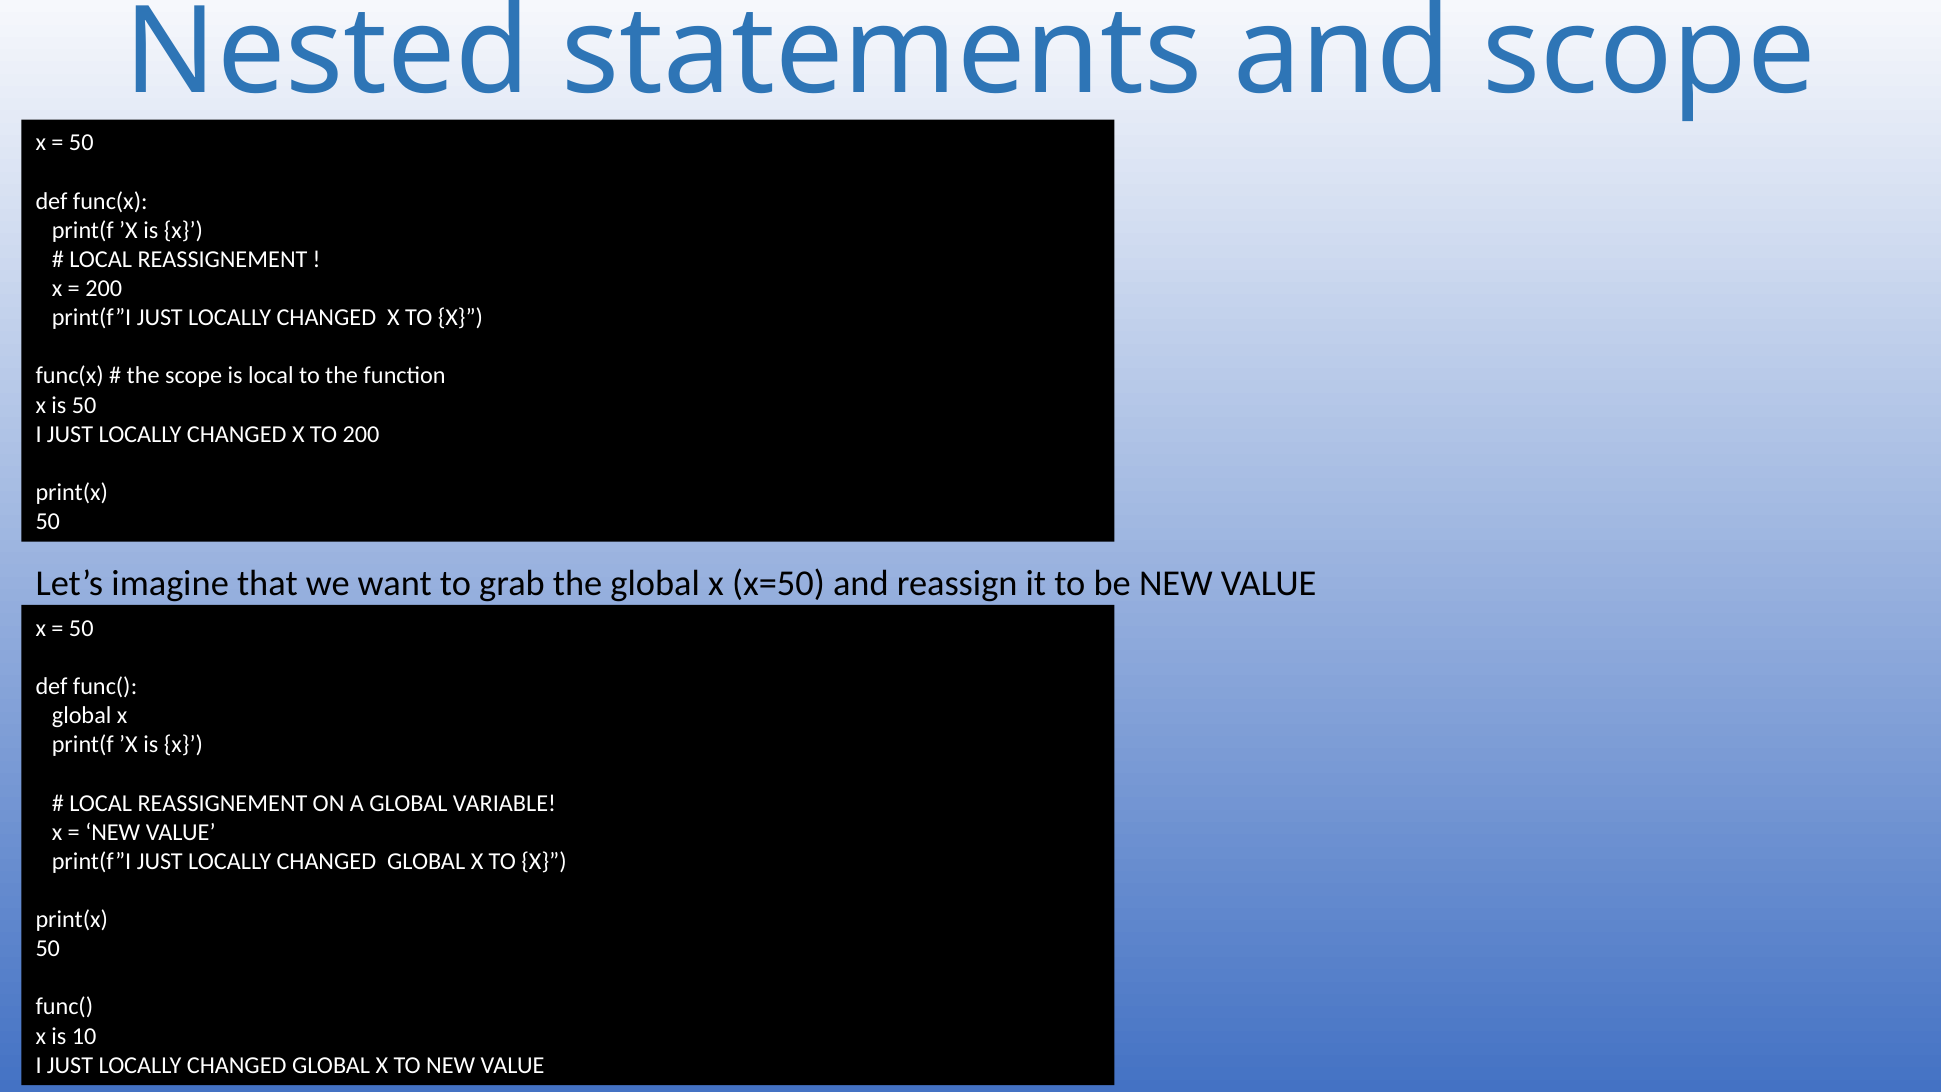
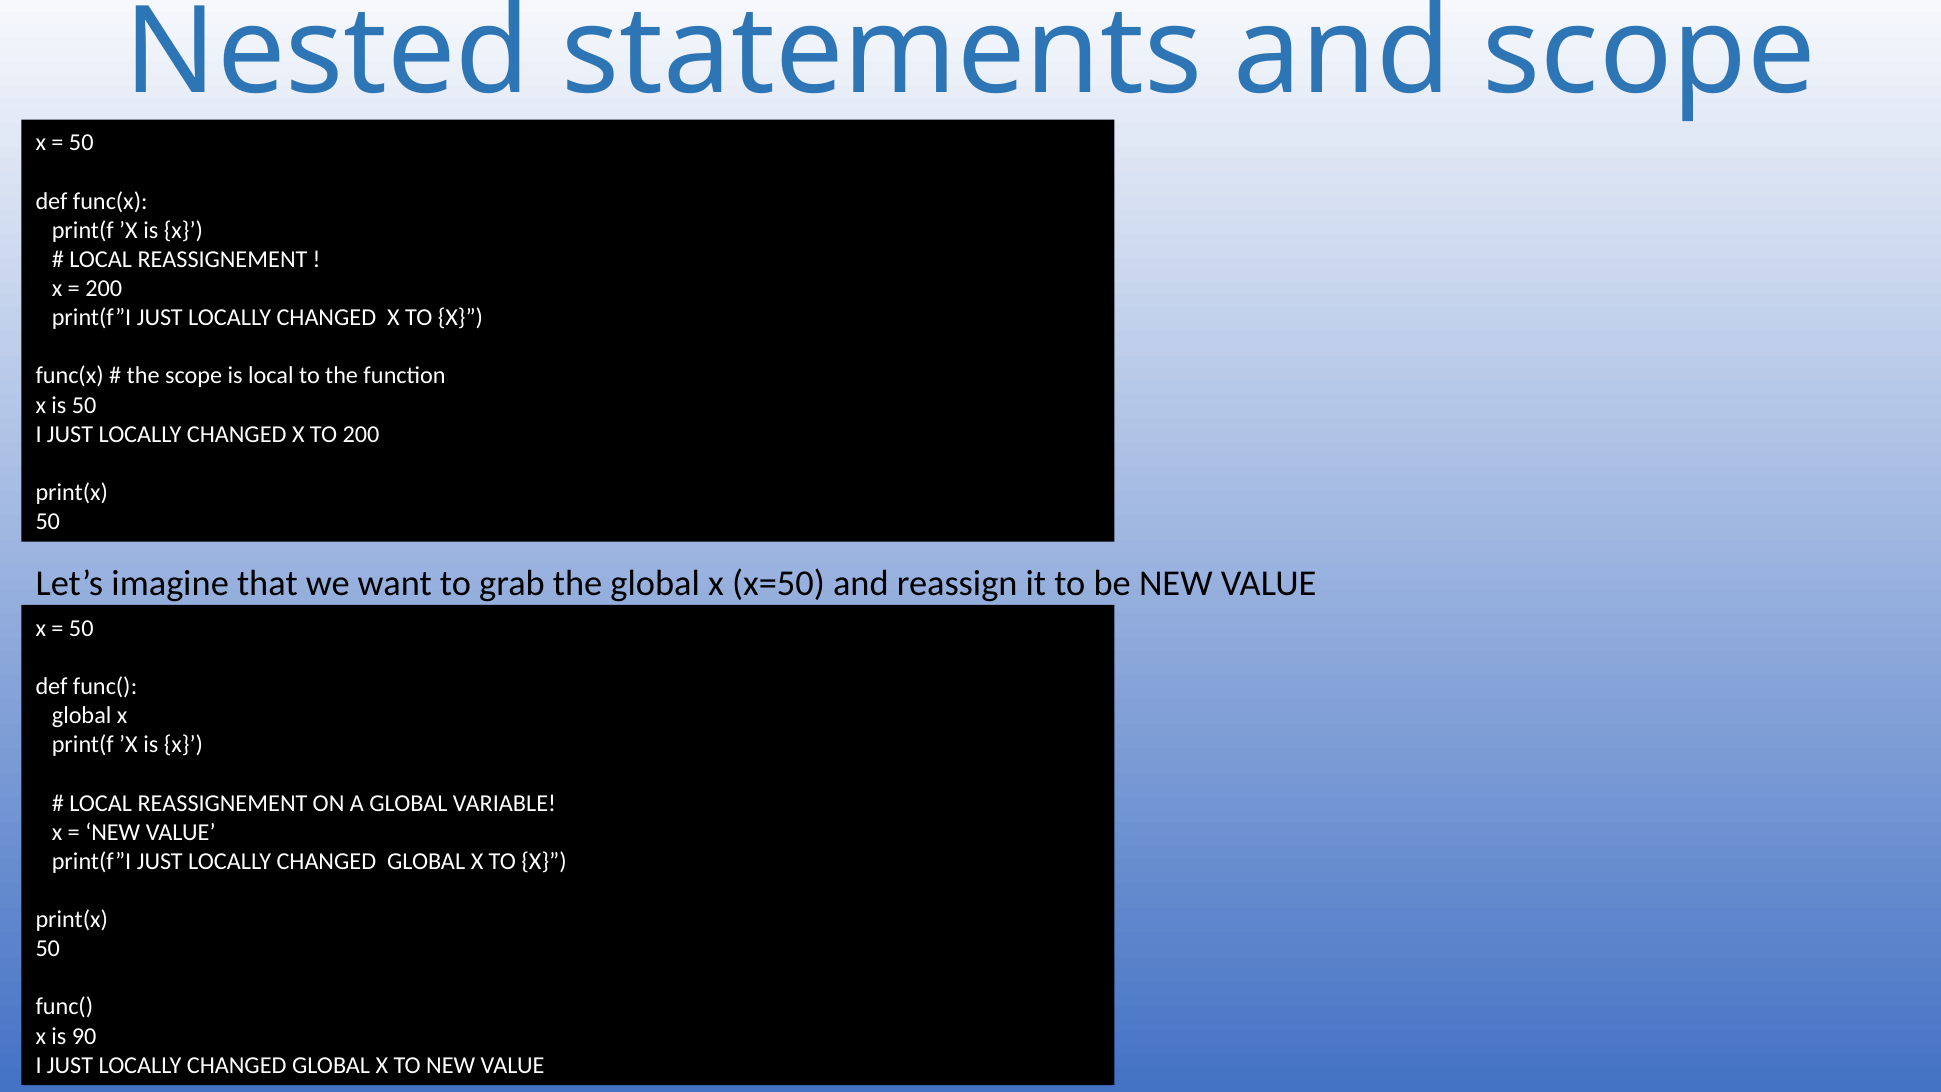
10: 10 -> 90
